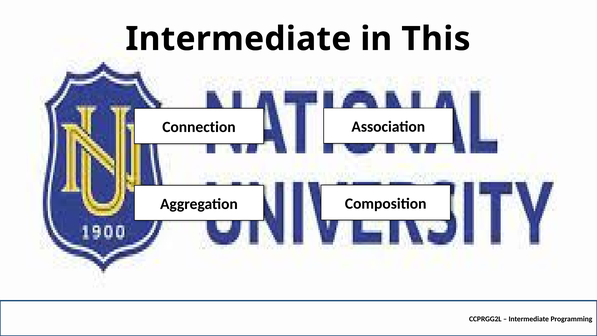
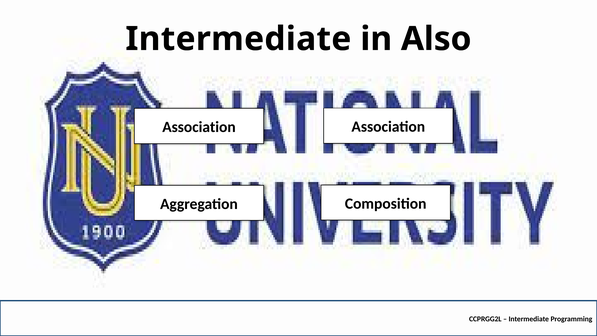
This: This -> Also
Connection at (199, 127): Connection -> Association
